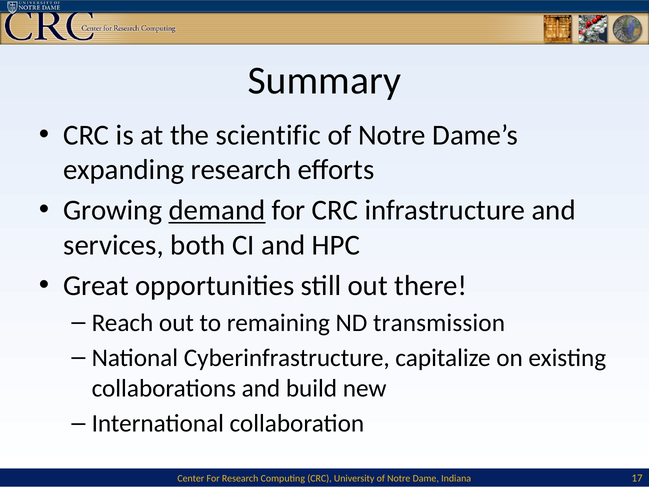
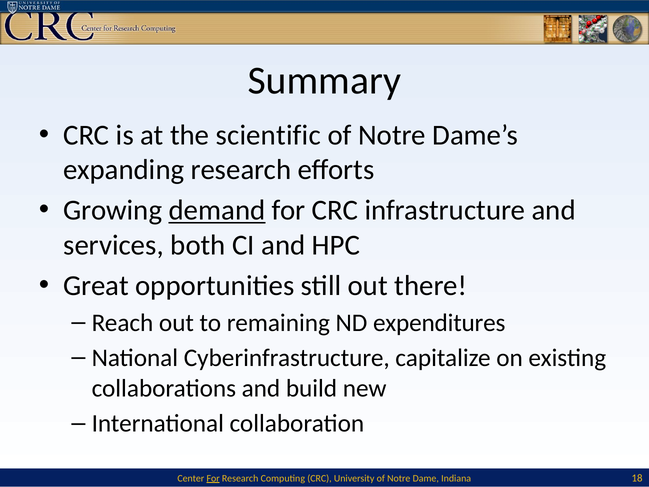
transmission: transmission -> expenditures
For at (213, 478) underline: none -> present
17: 17 -> 18
